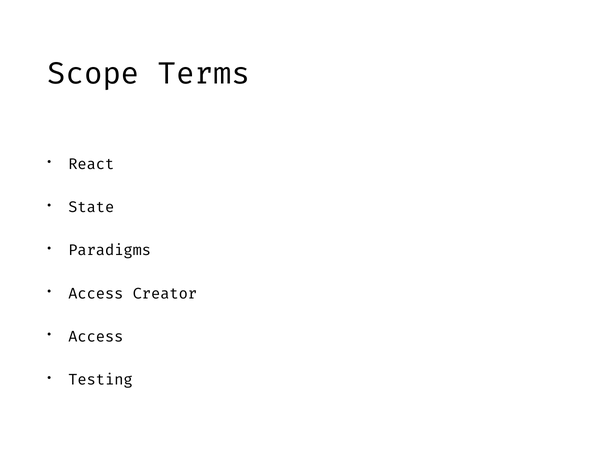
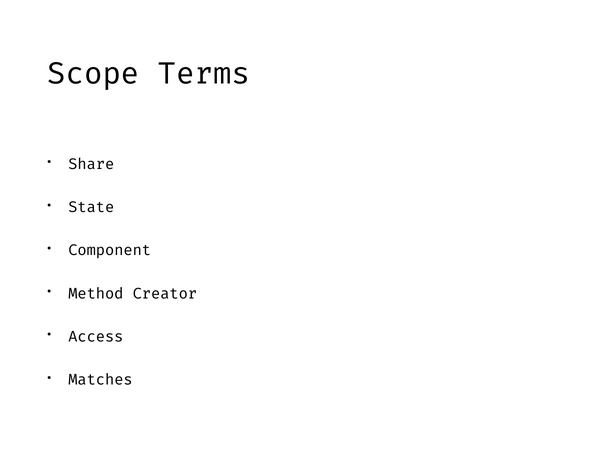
React: React -> Share
Paradigms: Paradigms -> Component
Access at (96, 293): Access -> Method
Testing: Testing -> Matches
